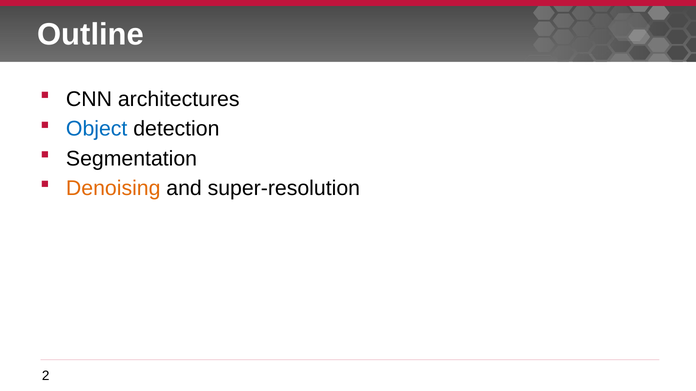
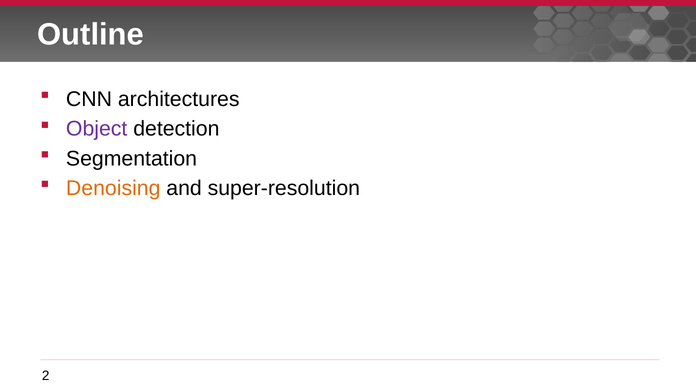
Object colour: blue -> purple
